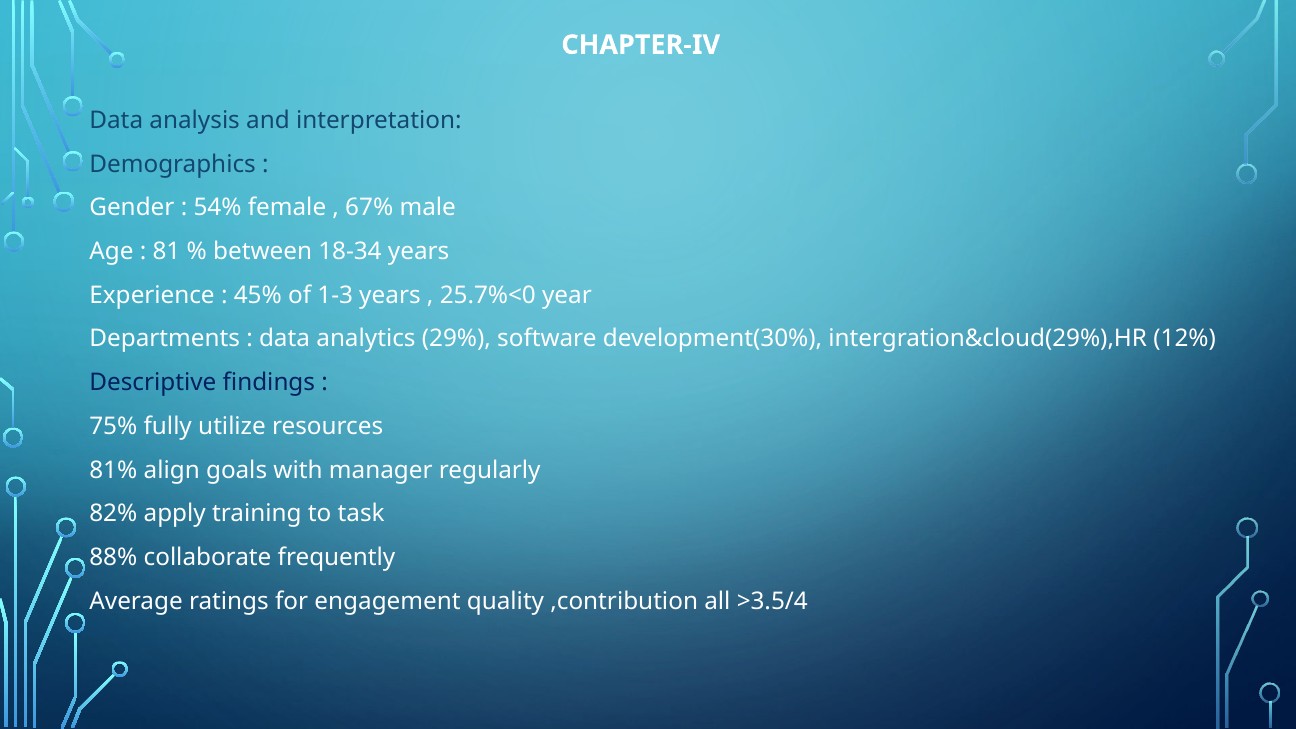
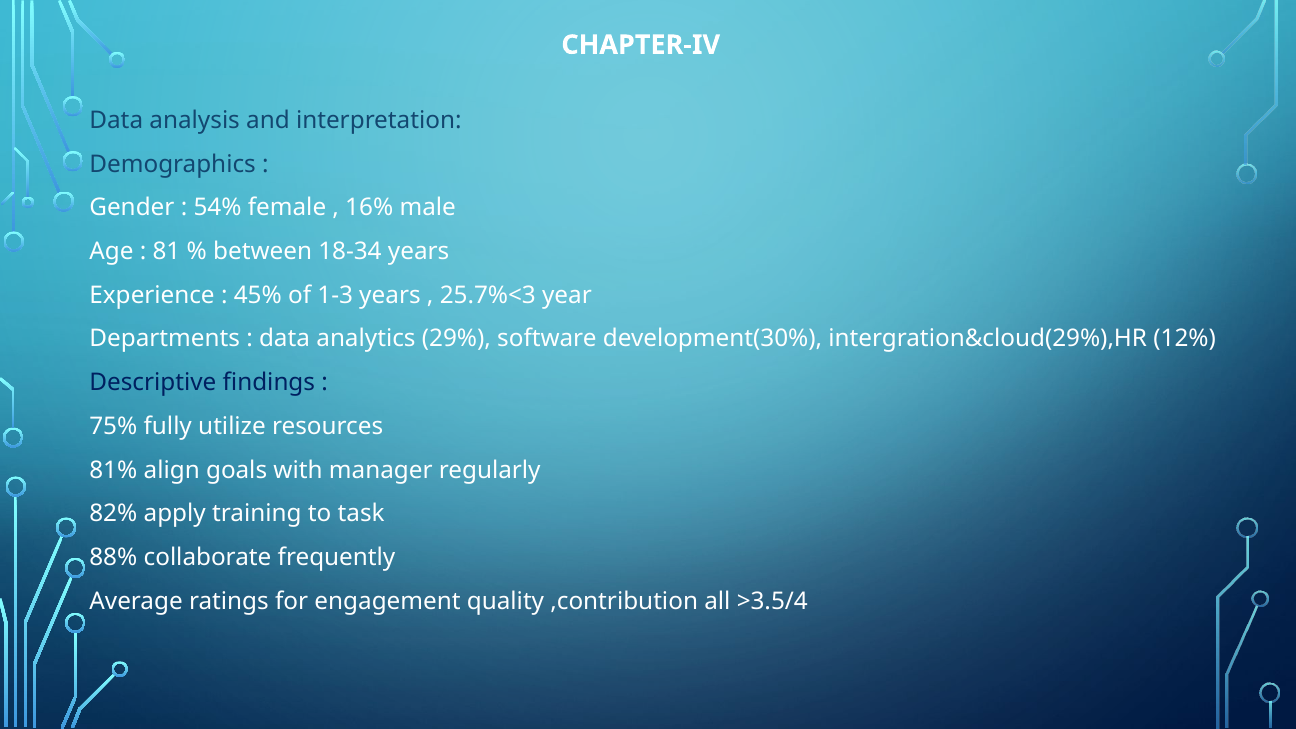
67%: 67% -> 16%
25.7%<0: 25.7%<0 -> 25.7%<3
